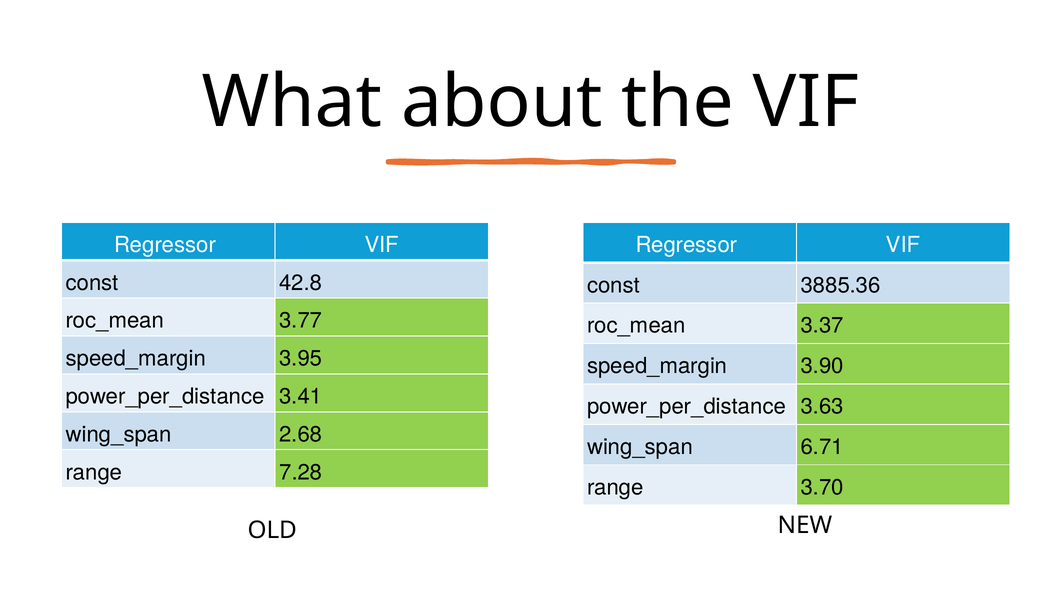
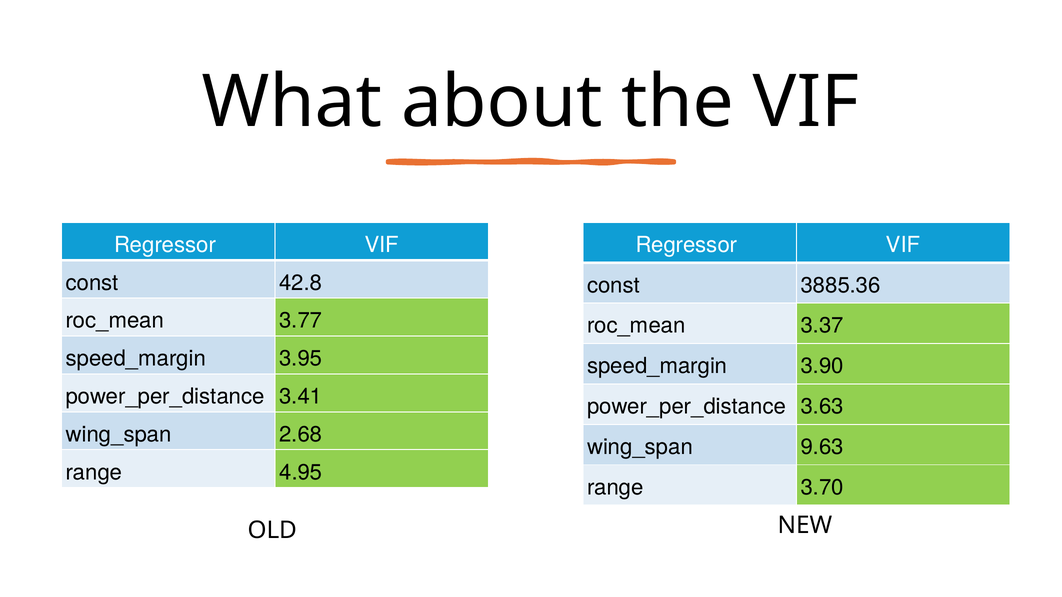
6.71: 6.71 -> 9.63
7.28: 7.28 -> 4.95
